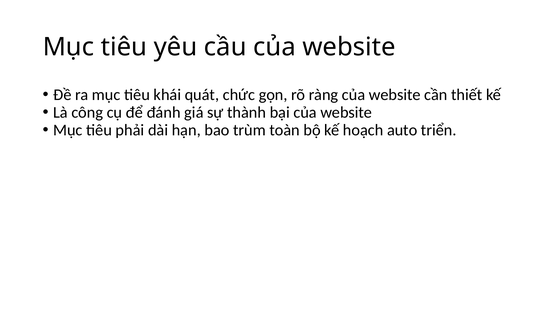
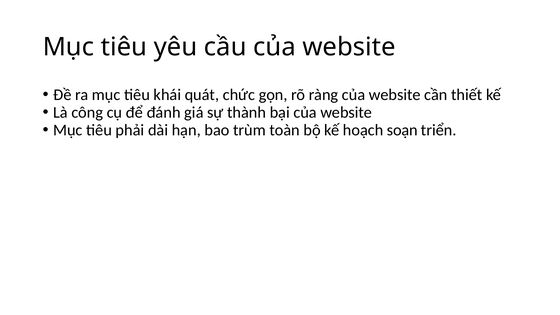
auto: auto -> soạn
